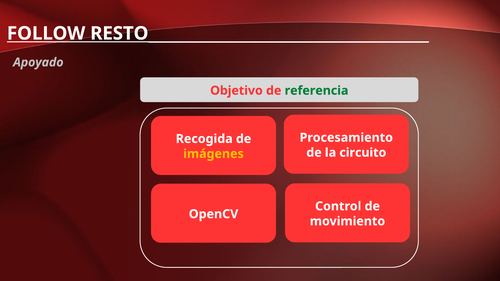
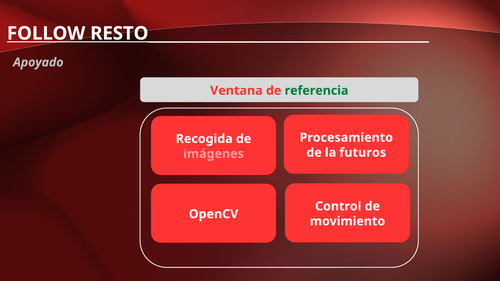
Objetivo: Objetivo -> Ventana
circuito: circuito -> futuros
imágenes colour: yellow -> pink
